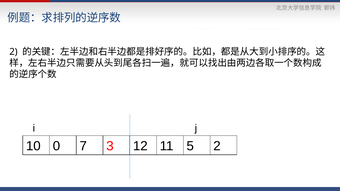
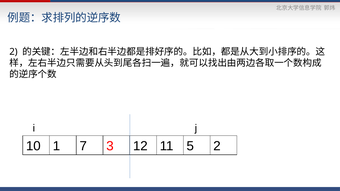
0: 0 -> 1
